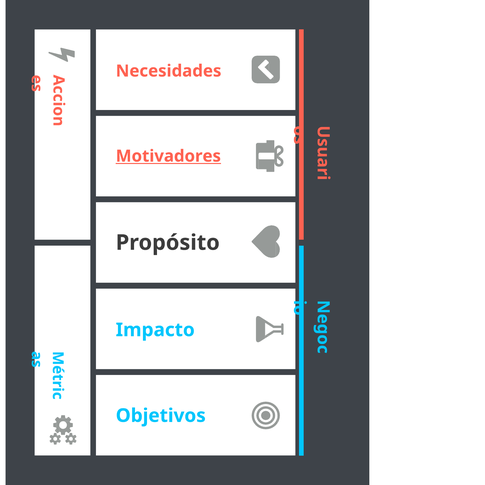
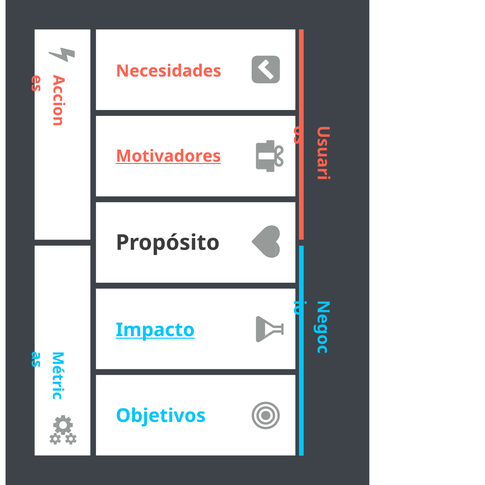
Impacto underline: none -> present
